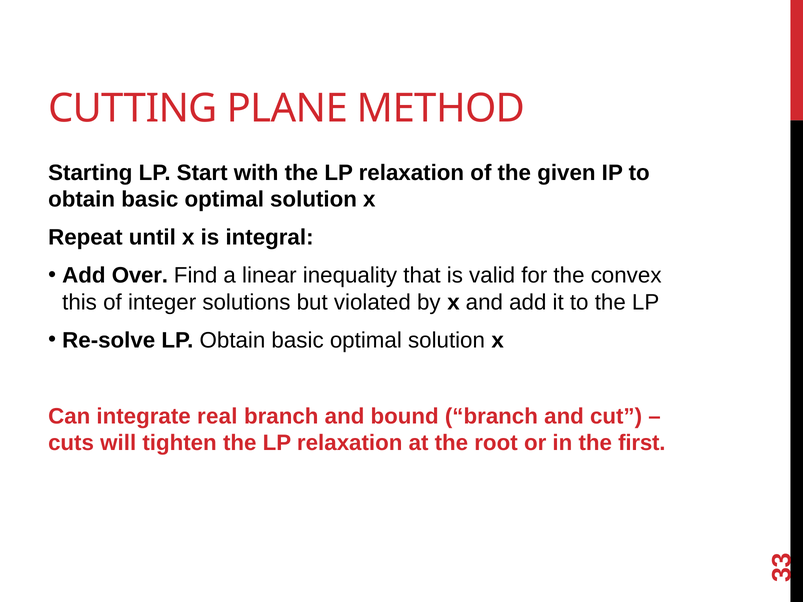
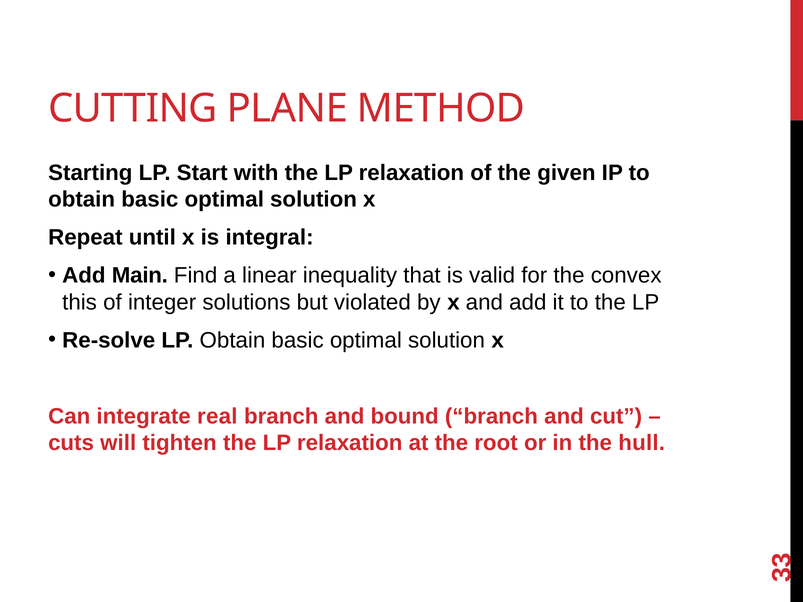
Over: Over -> Main
first: first -> hull
